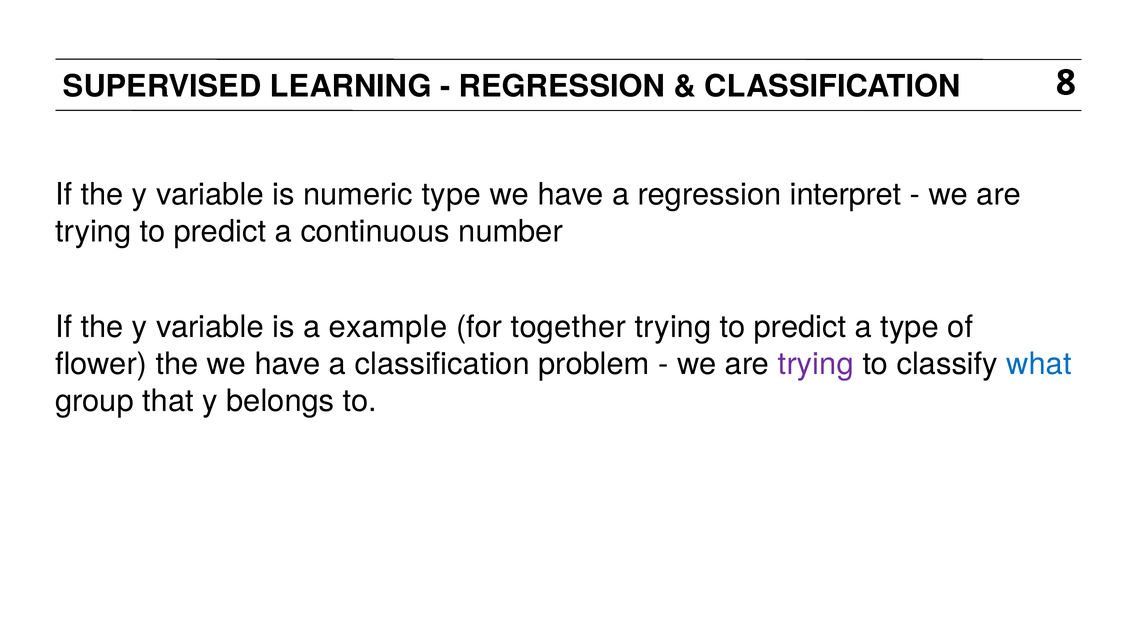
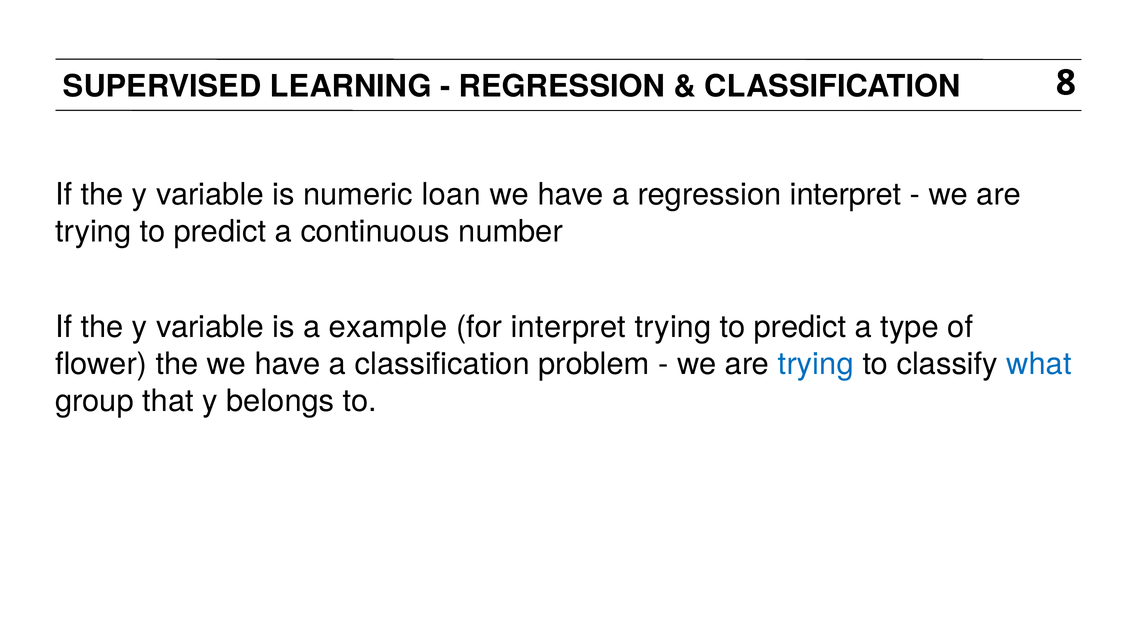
numeric type: type -> loan
for together: together -> interpret
trying at (816, 364) colour: purple -> blue
